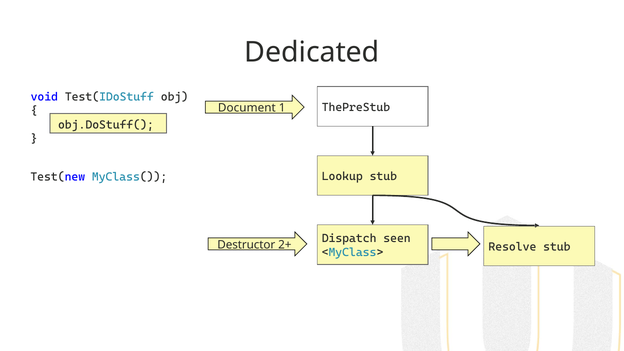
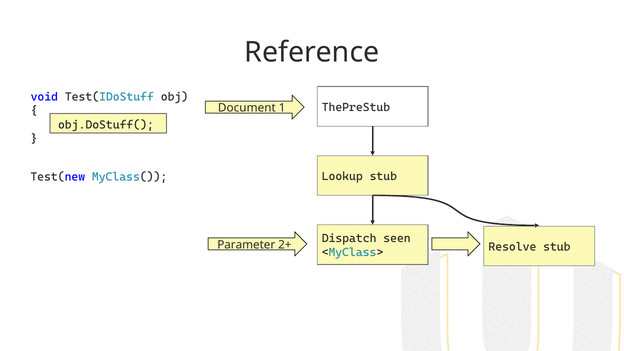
Dedicated: Dedicated -> Reference
Destructor: Destructor -> Parameter
